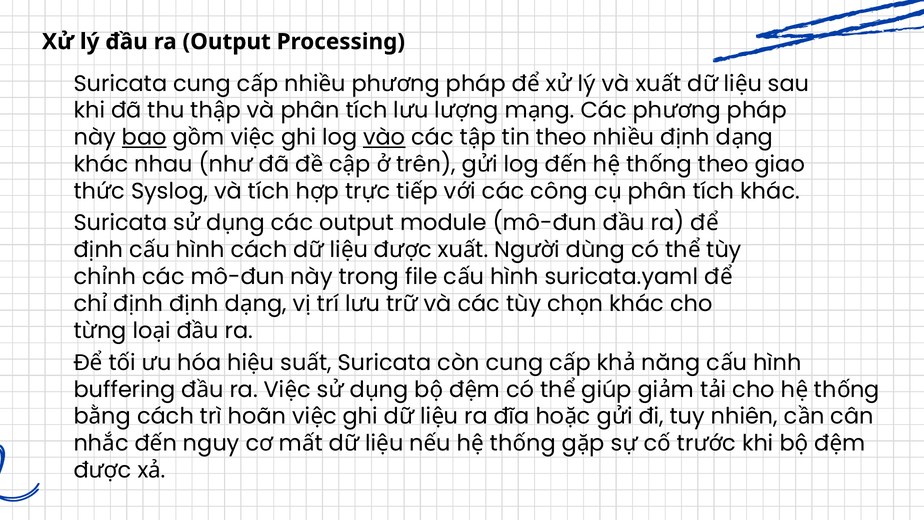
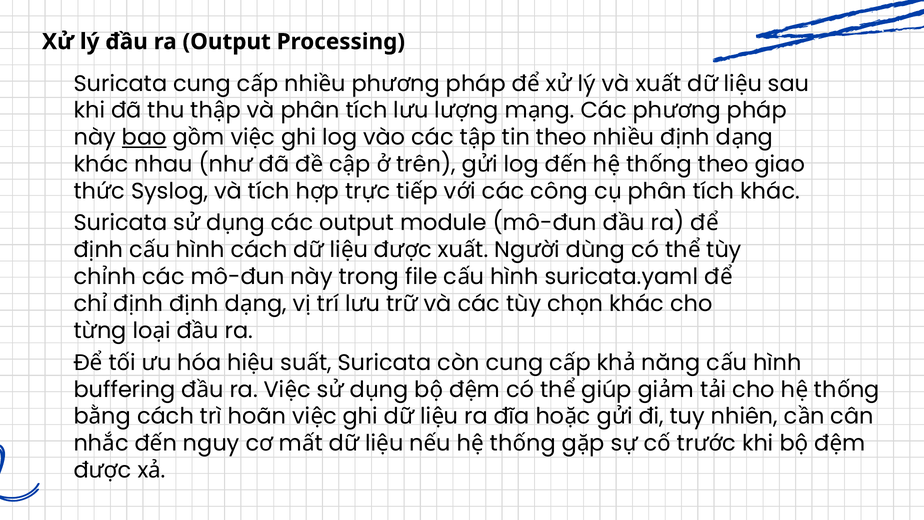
vào underline: present -> none
